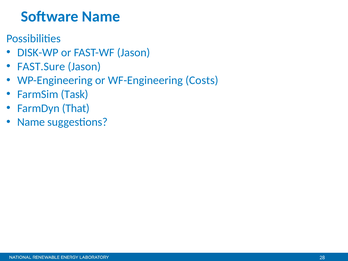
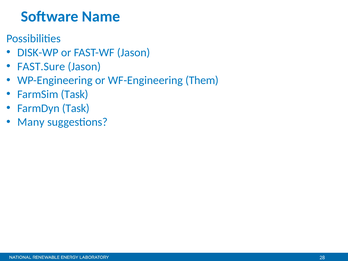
Costs: Costs -> Them
FarmDyn That: That -> Task
Name at (31, 122): Name -> Many
